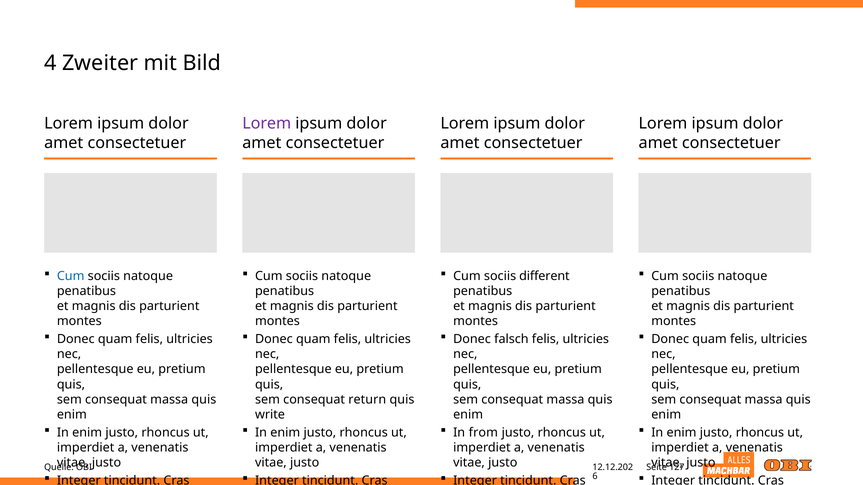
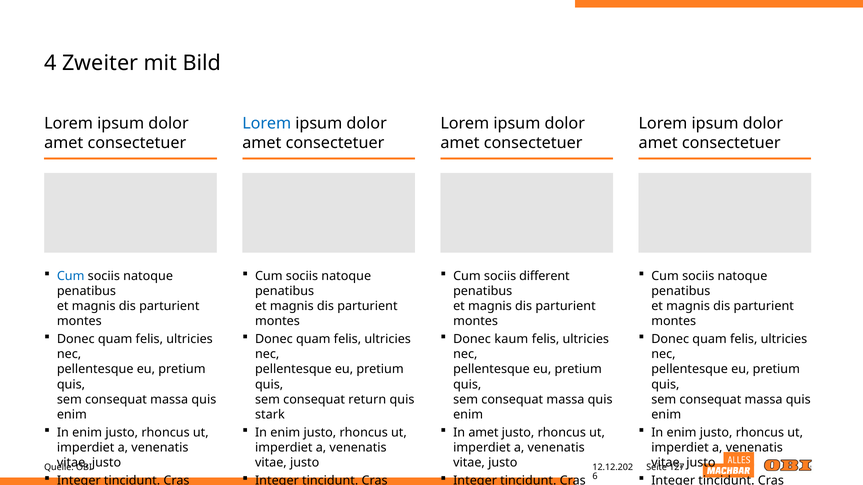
Lorem at (267, 124) colour: purple -> blue
falsch: falsch -> kaum
write: write -> stark
In from: from -> amet
